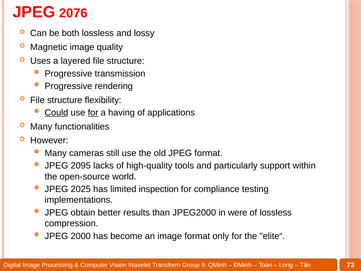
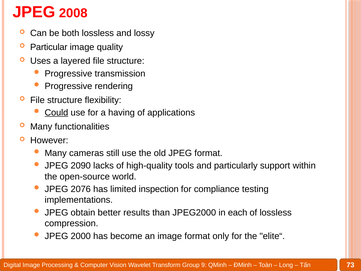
2076: 2076 -> 2008
Magnetic: Magnetic -> Particular
for at (93, 113) underline: present -> none
2095: 2095 -> 2090
2025: 2025 -> 2076
were: were -> each
